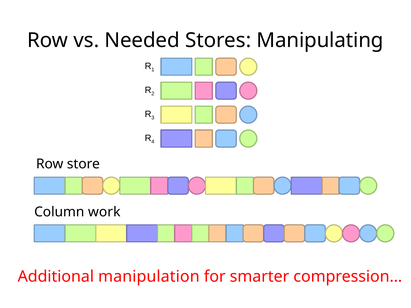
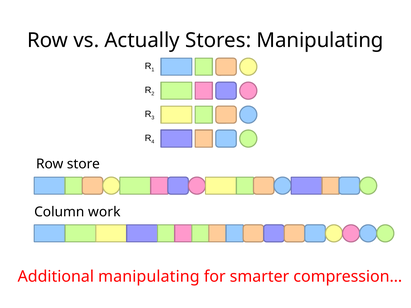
Needed: Needed -> Actually
Additional manipulation: manipulation -> manipulating
